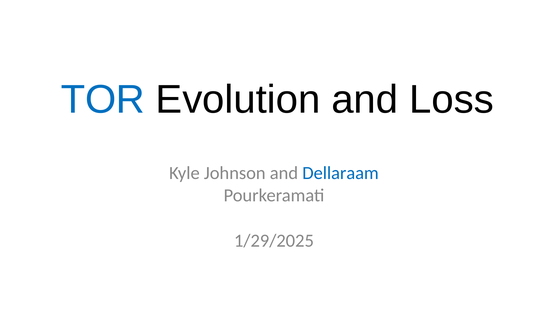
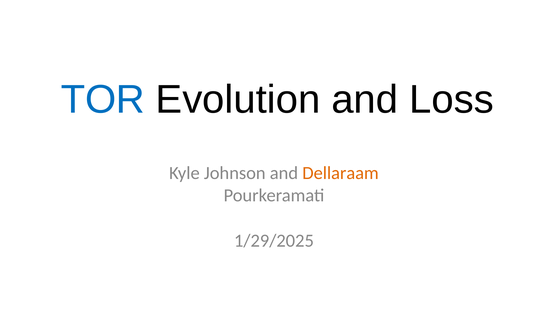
Dellaraam colour: blue -> orange
